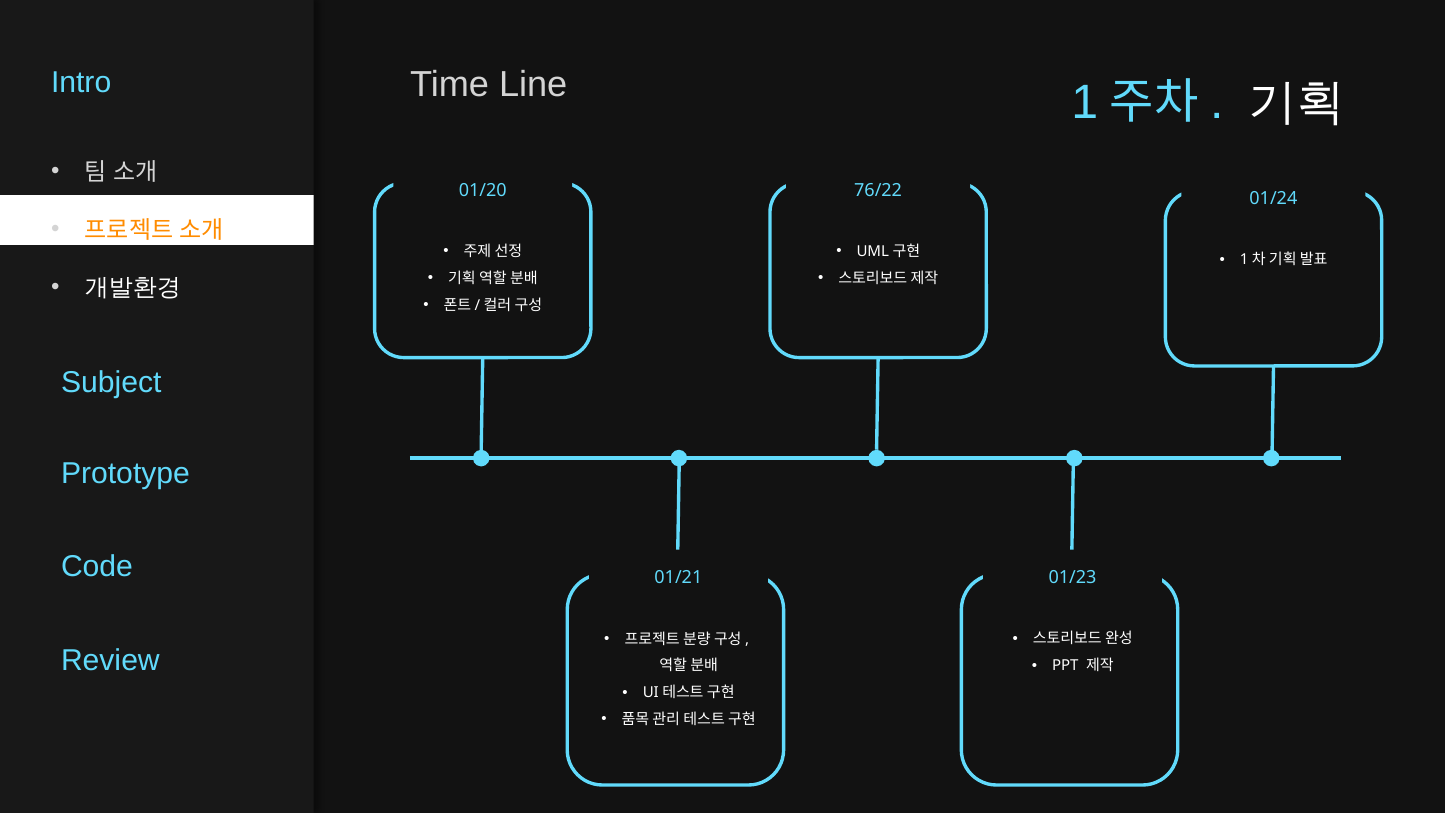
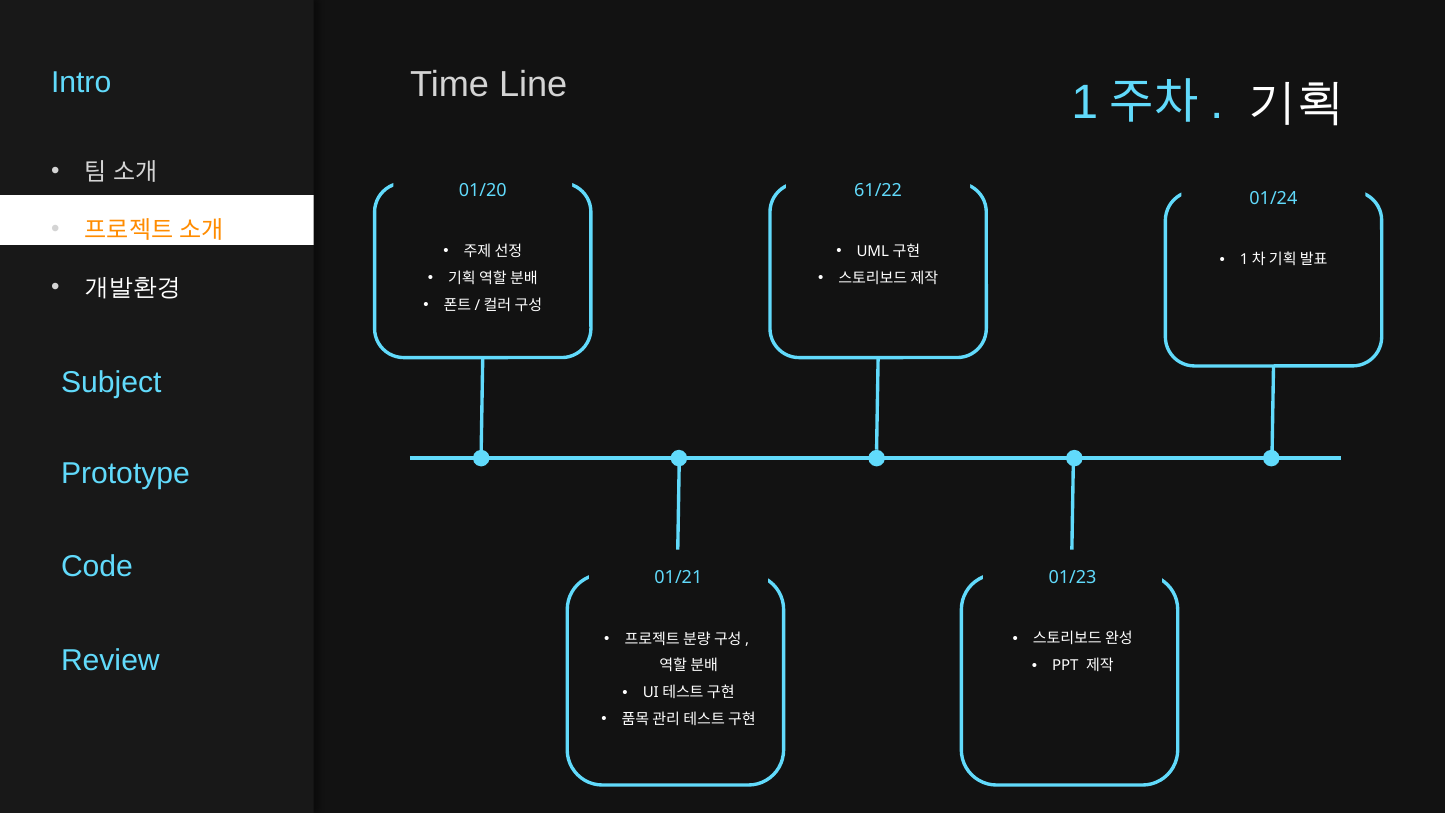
76/22: 76/22 -> 61/22
